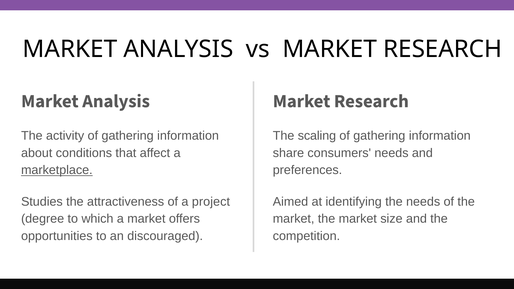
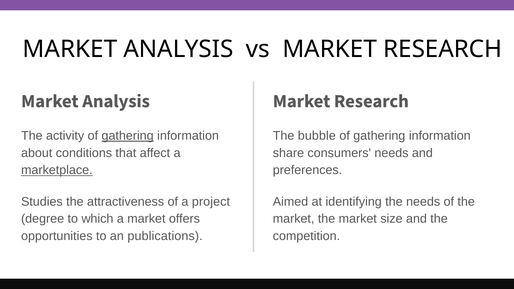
gathering at (128, 136) underline: none -> present
scaling: scaling -> bubble
discouraged: discouraged -> publications
